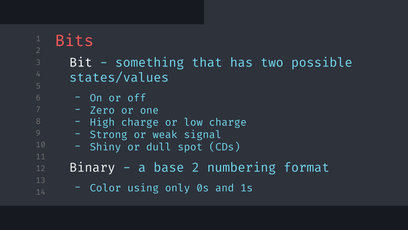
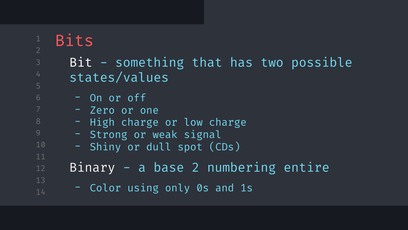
format: format -> entire
